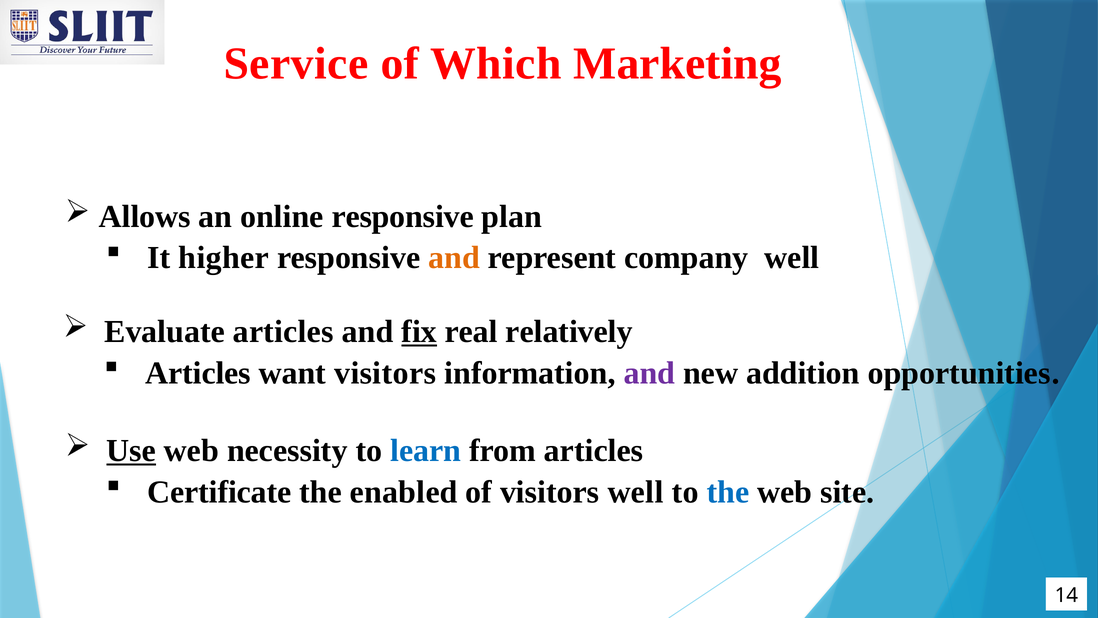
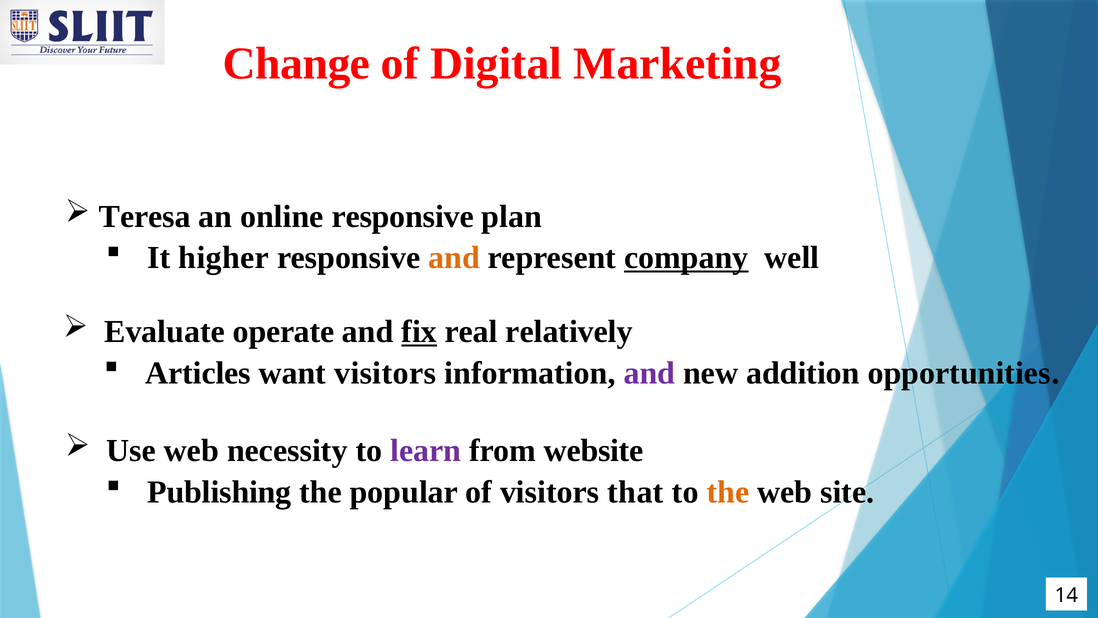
Service: Service -> Change
Which: Which -> Digital
Allows: Allows -> Teresa
company underline: none -> present
Evaluate articles: articles -> operate
Use underline: present -> none
learn colour: blue -> purple
from articles: articles -> website
Certificate: Certificate -> Publishing
enabled: enabled -> popular
visitors well: well -> that
the at (728, 492) colour: blue -> orange
